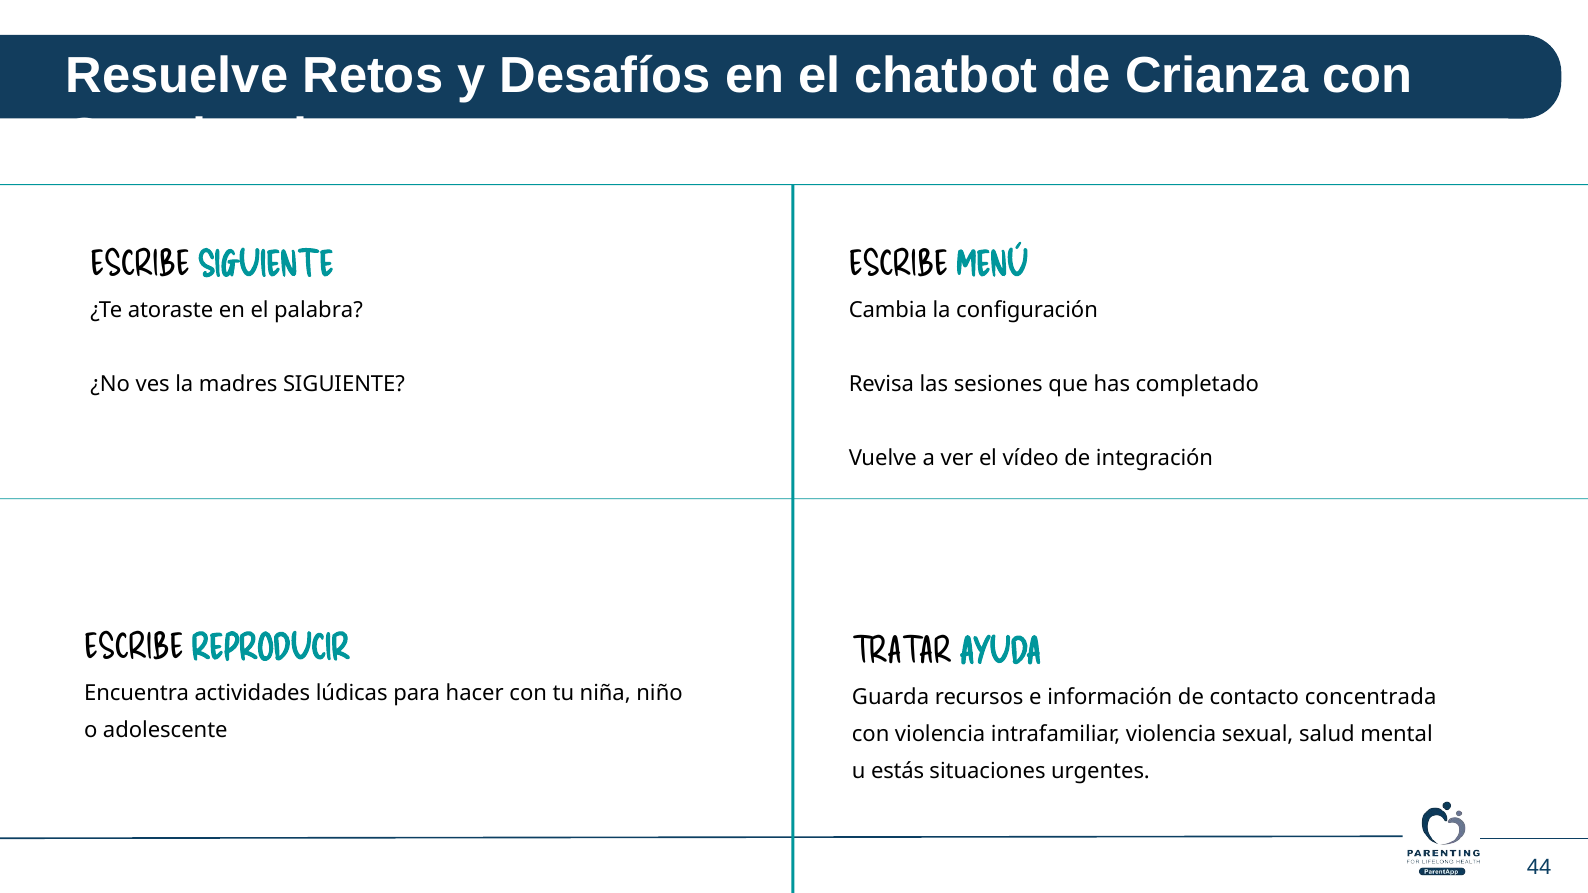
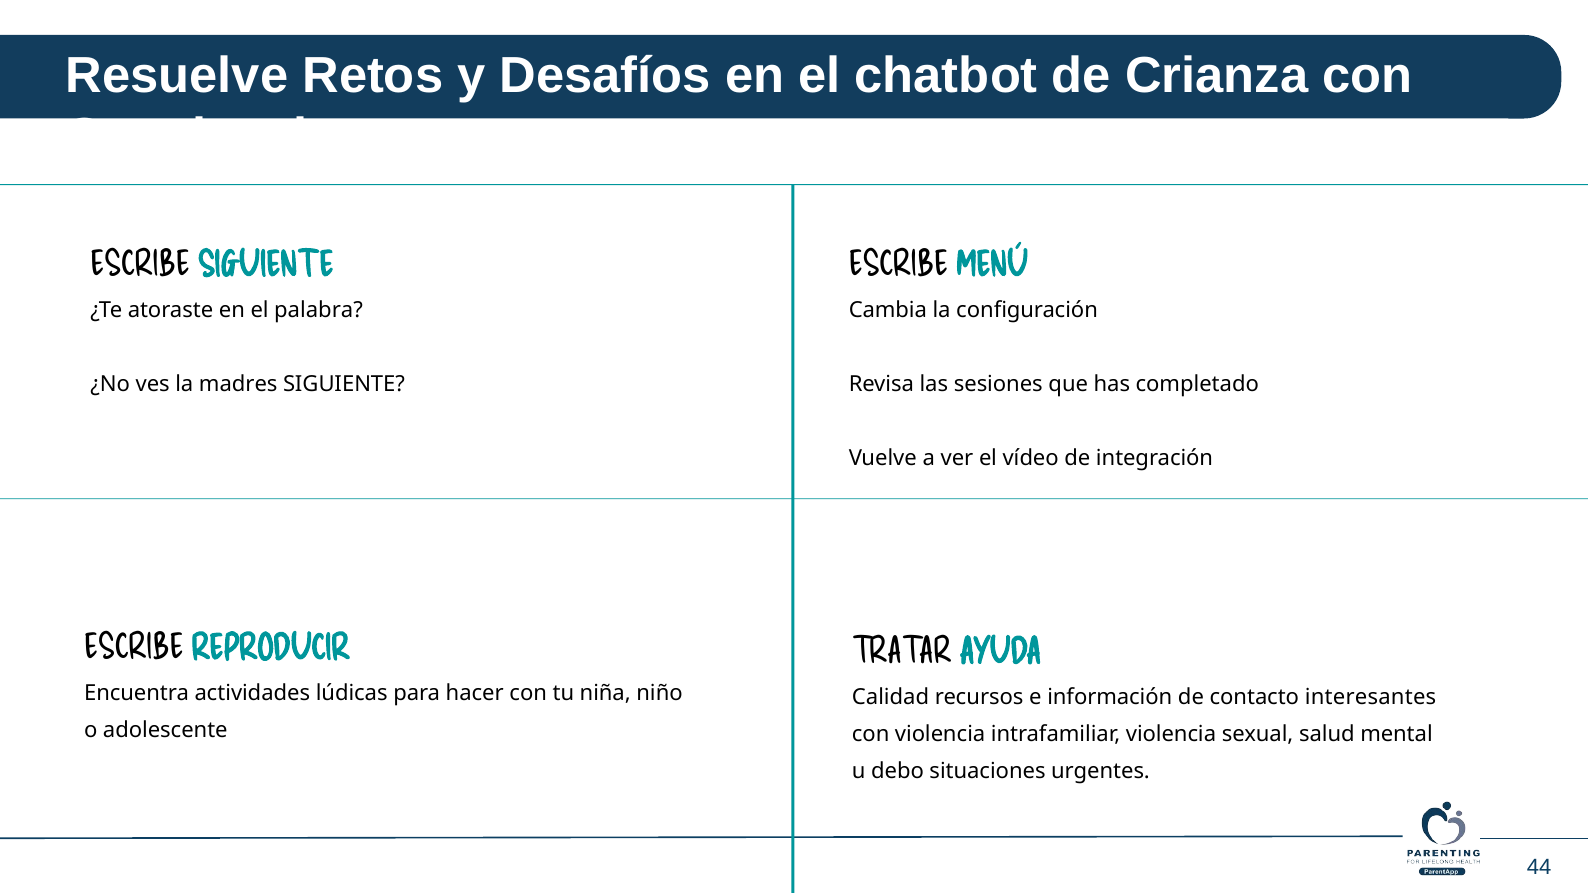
Guarda: Guarda -> Calidad
concentrada: concentrada -> interesantes
estás: estás -> debo
